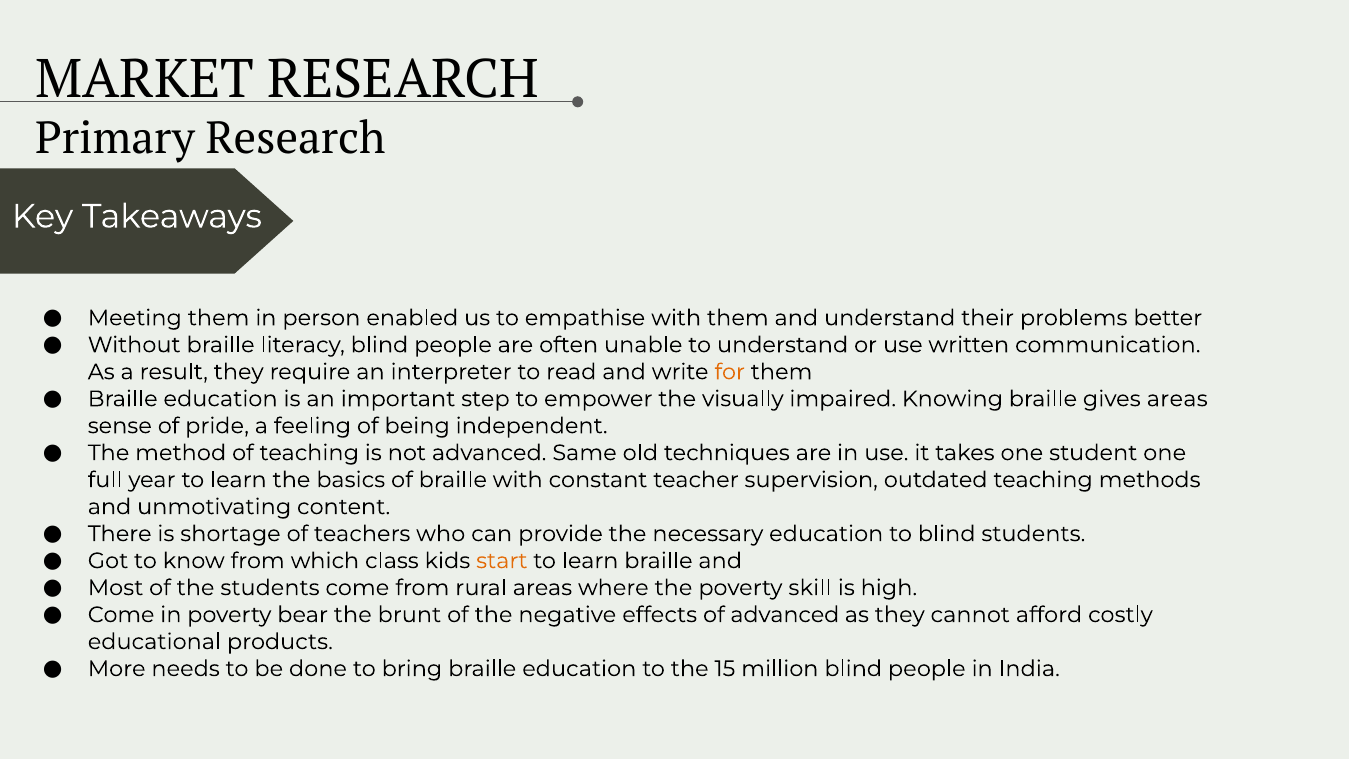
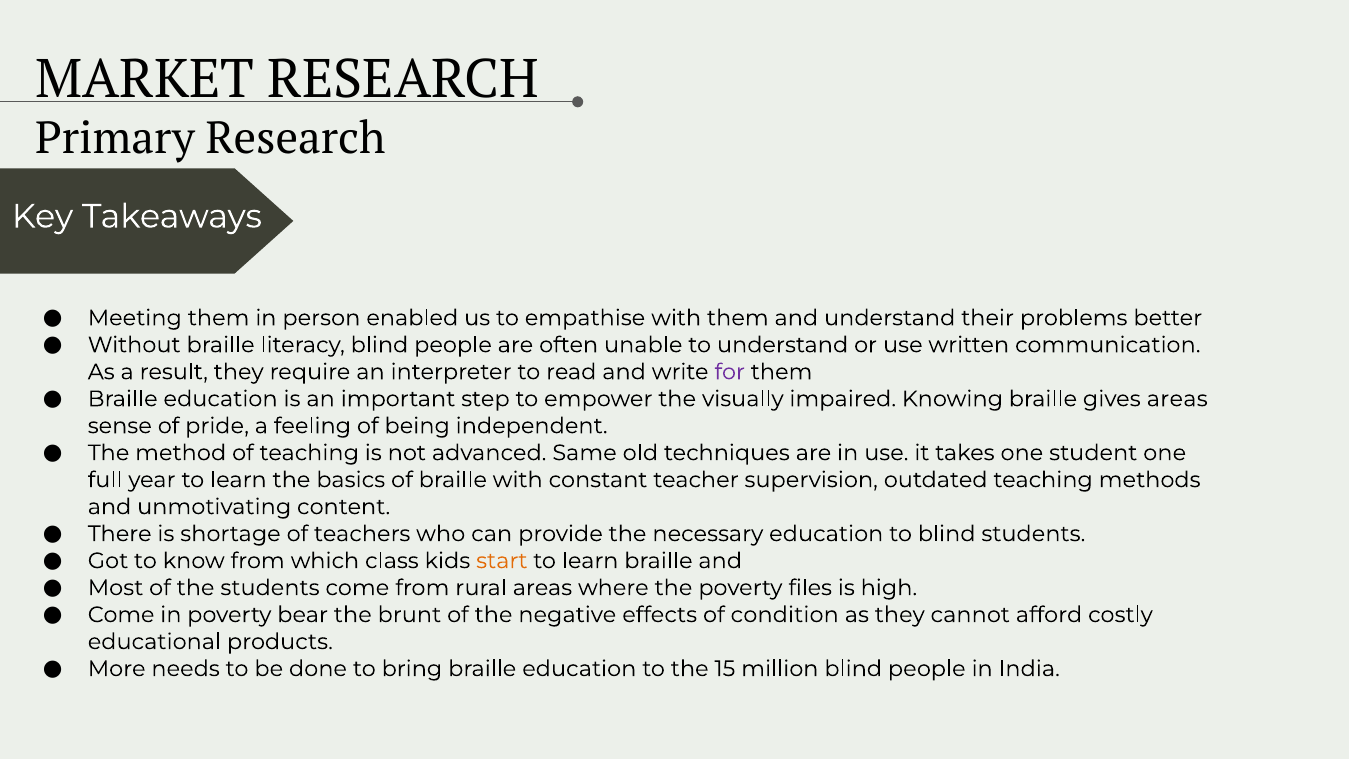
for colour: orange -> purple
skill: skill -> files
of advanced: advanced -> condition
